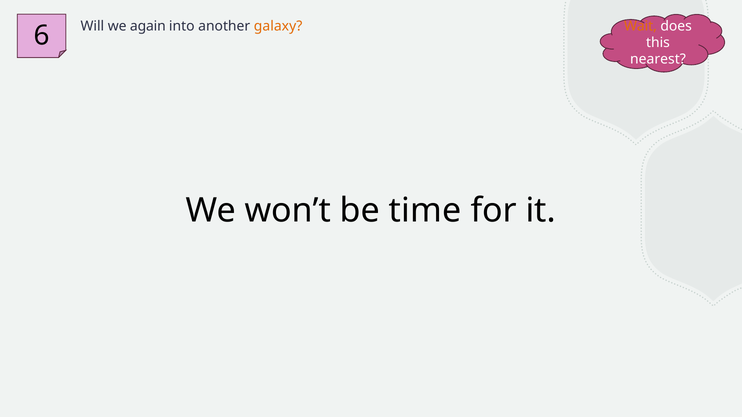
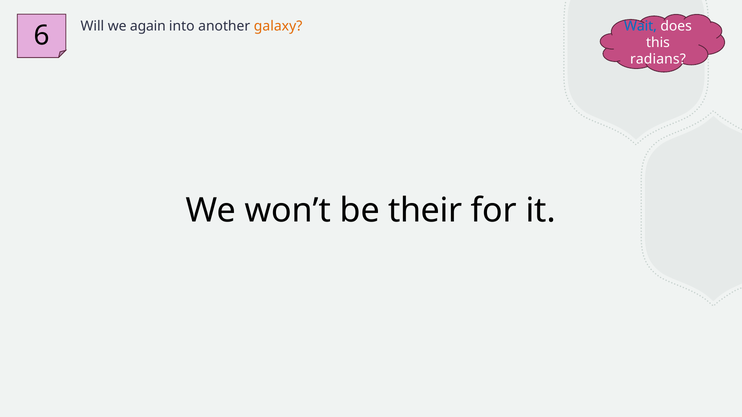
Wait colour: orange -> blue
nearest: nearest -> radians
time: time -> their
